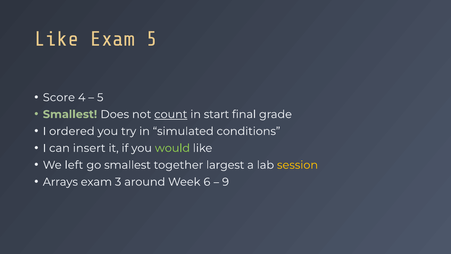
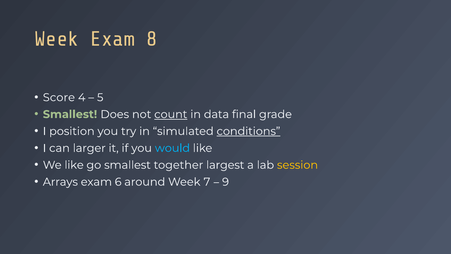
Like at (57, 39): Like -> Week
Exam 5: 5 -> 8
start: start -> data
ordered: ordered -> position
conditions underline: none -> present
insert: insert -> larger
would colour: light green -> light blue
We left: left -> like
3: 3 -> 6
6: 6 -> 7
